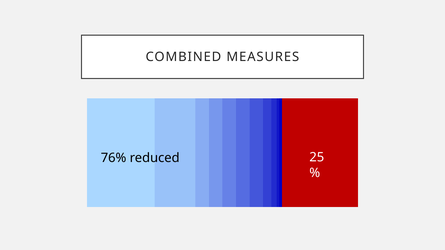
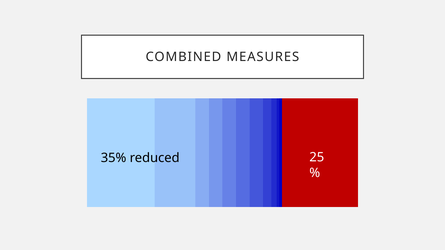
76%: 76% -> 35%
